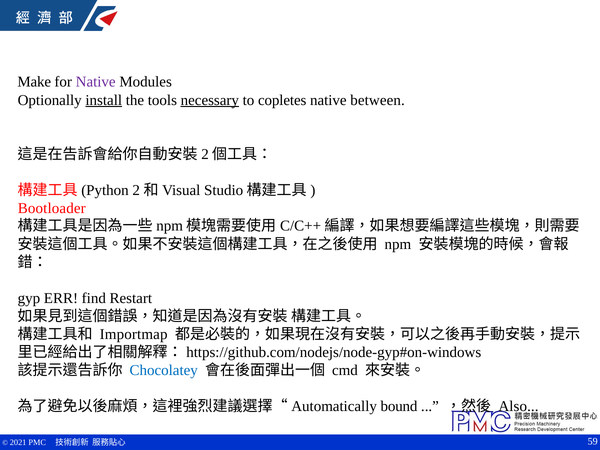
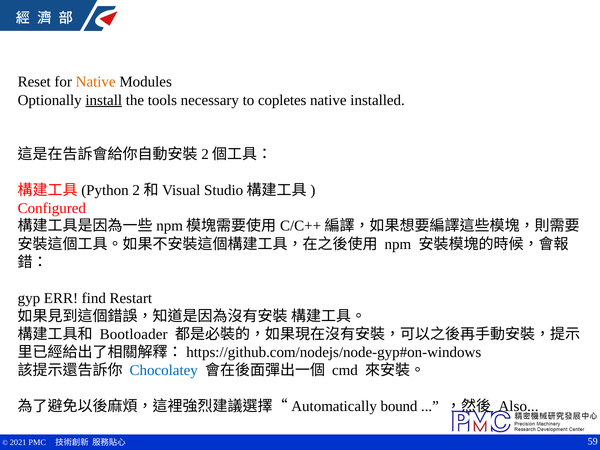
Make: Make -> Reset
Native at (96, 82) colour: purple -> orange
necessary underline: present -> none
between: between -> installed
Bootloader: Bootloader -> Configured
Importmap: Importmap -> Bootloader
